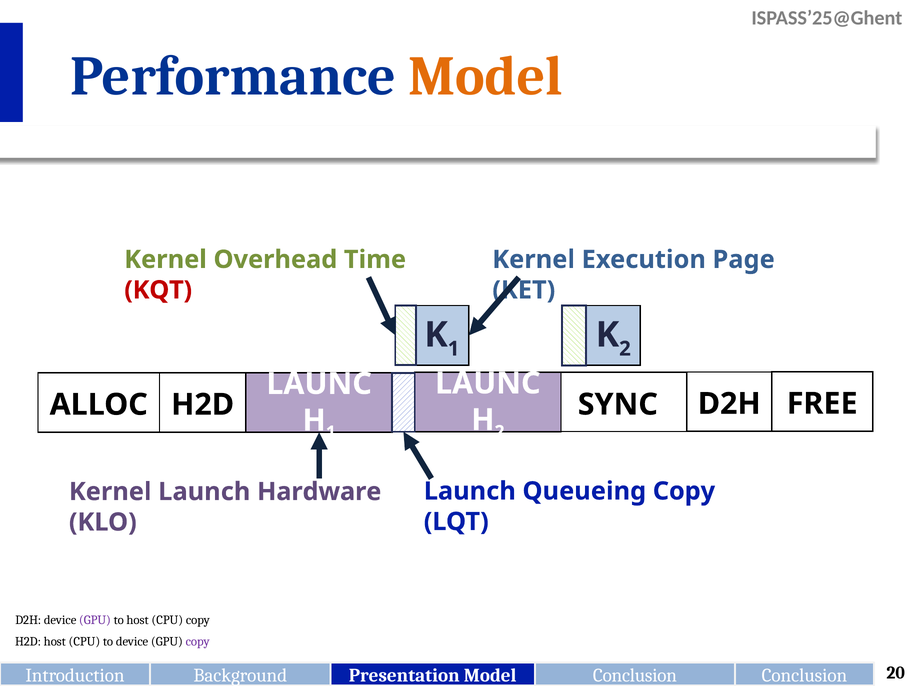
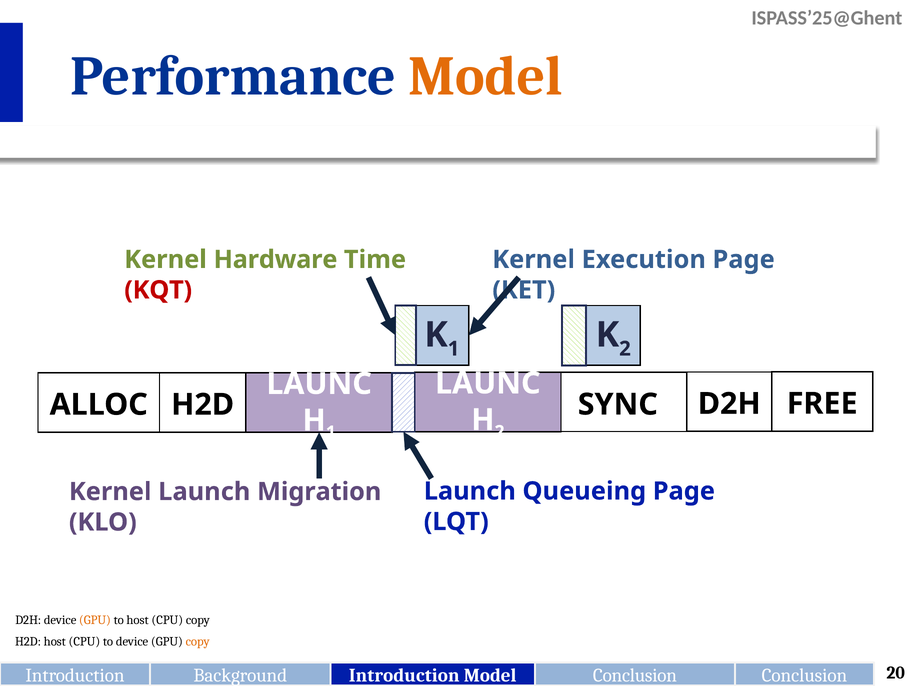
Overhead: Overhead -> Hardware
Queueing Copy: Copy -> Page
Hardware: Hardware -> Migration
GPU at (95, 620) colour: purple -> orange
copy at (198, 641) colour: purple -> orange
Background Presentation: Presentation -> Introduction
